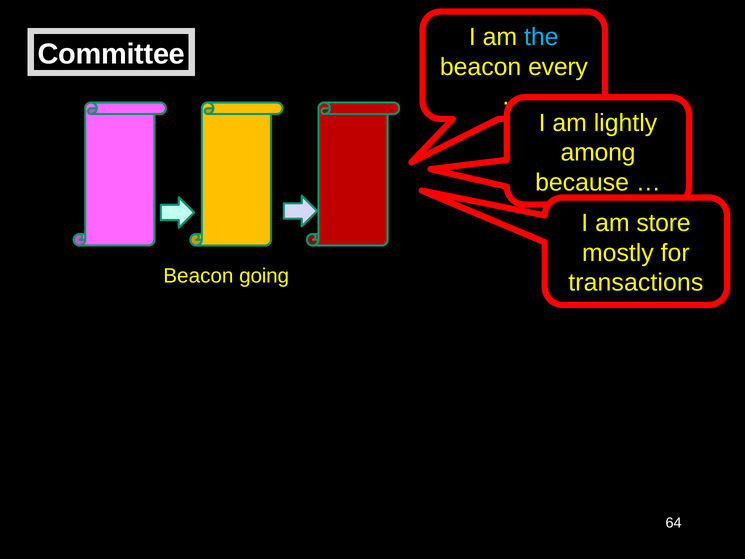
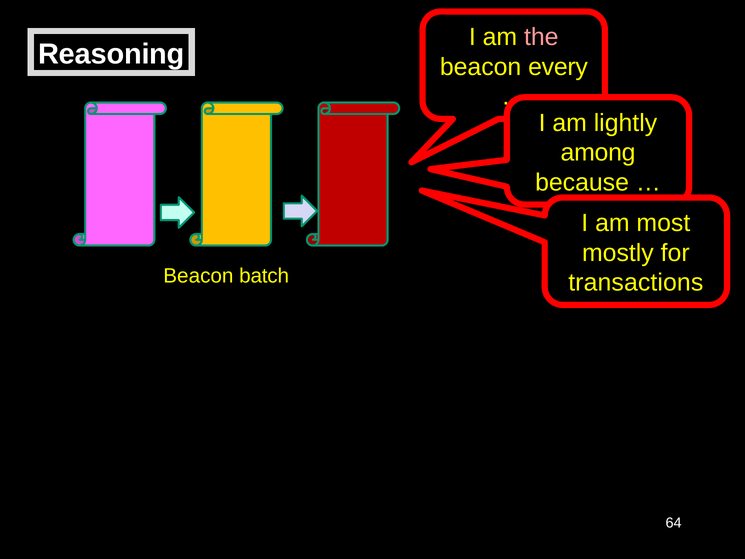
the colour: light blue -> pink
Committee: Committee -> Reasoning
store: store -> most
going: going -> batch
